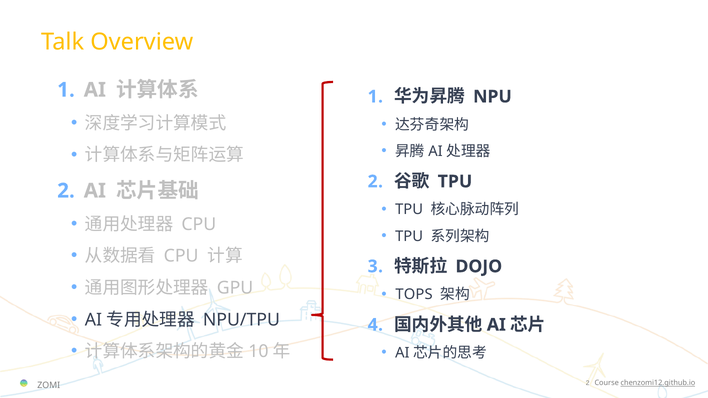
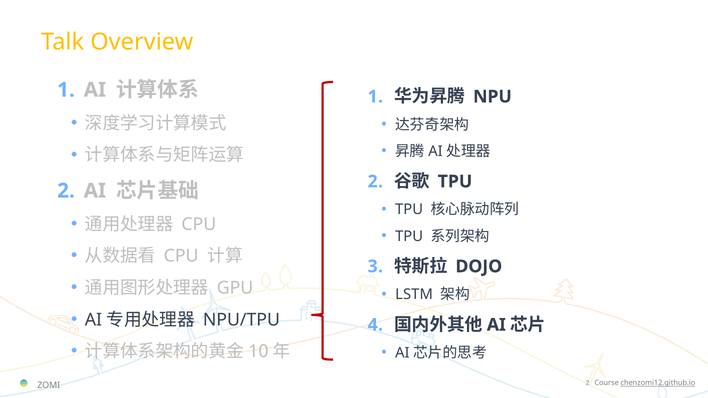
TOPS: TOPS -> LSTM
